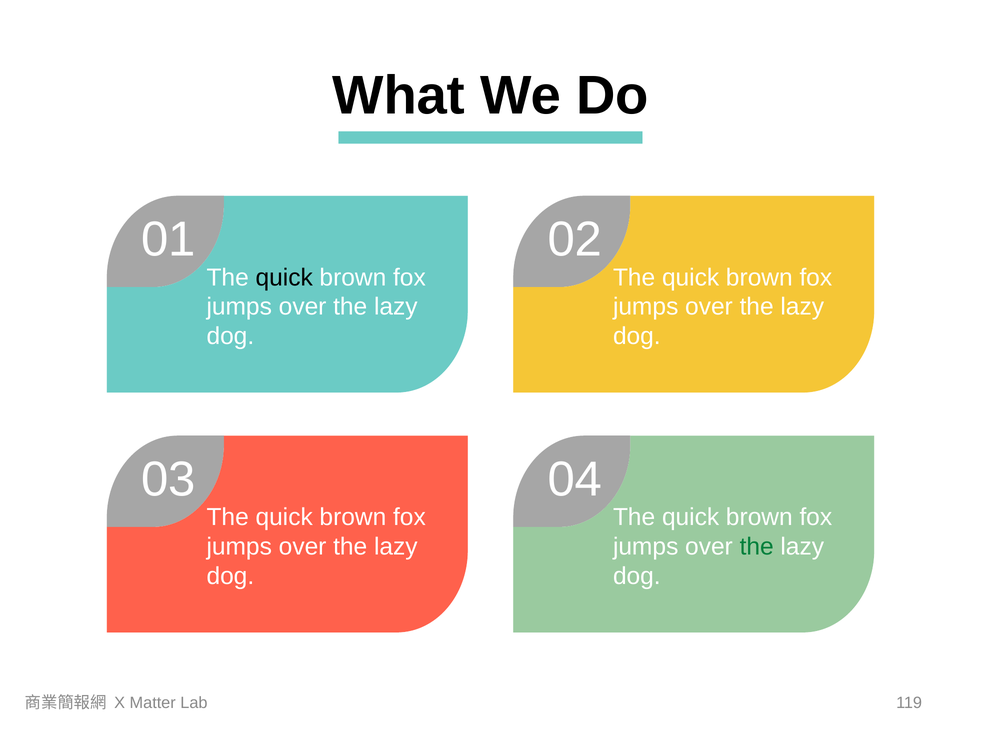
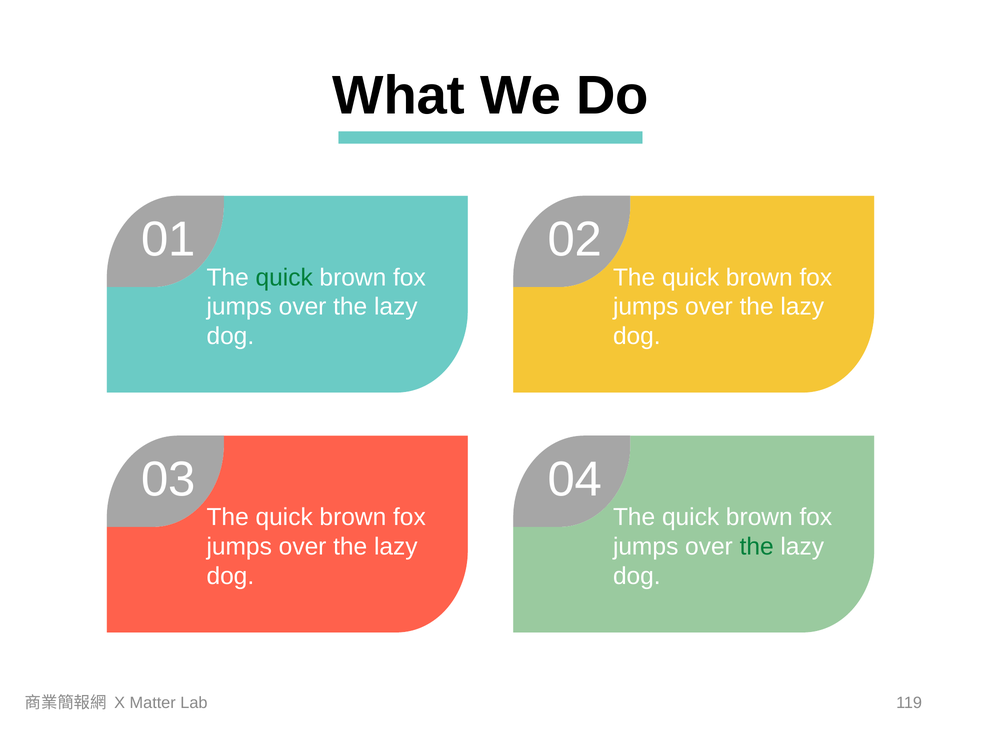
quick at (284, 277) colour: black -> green
